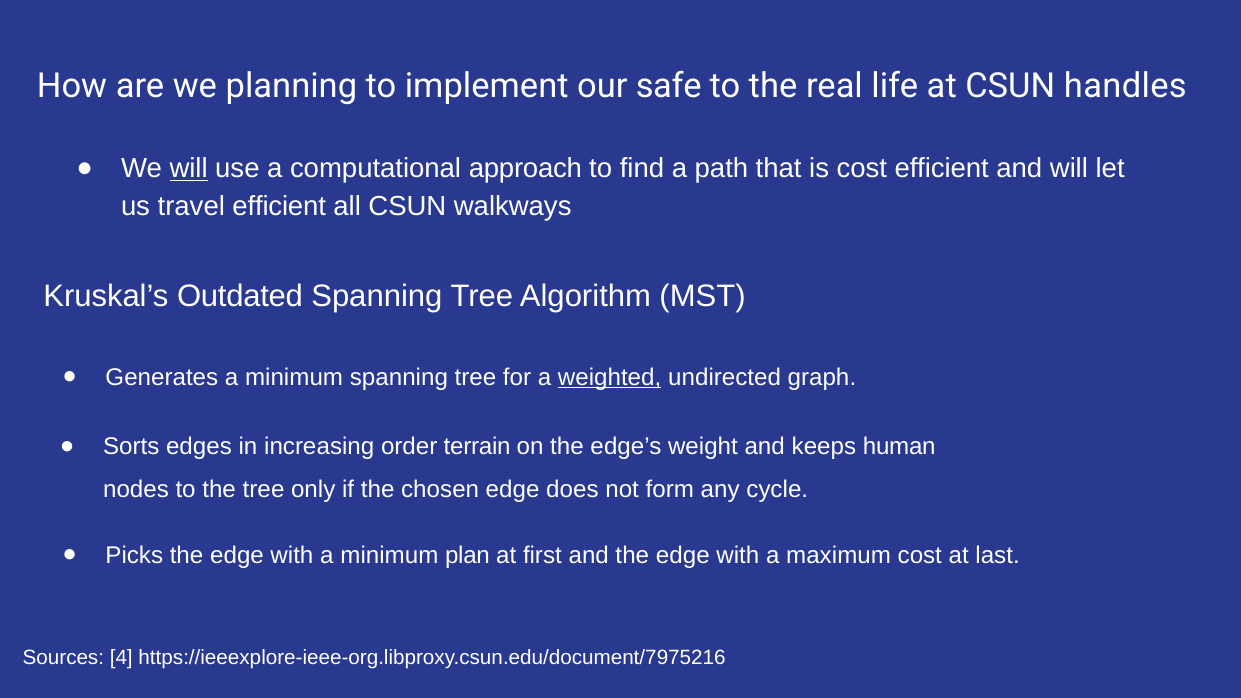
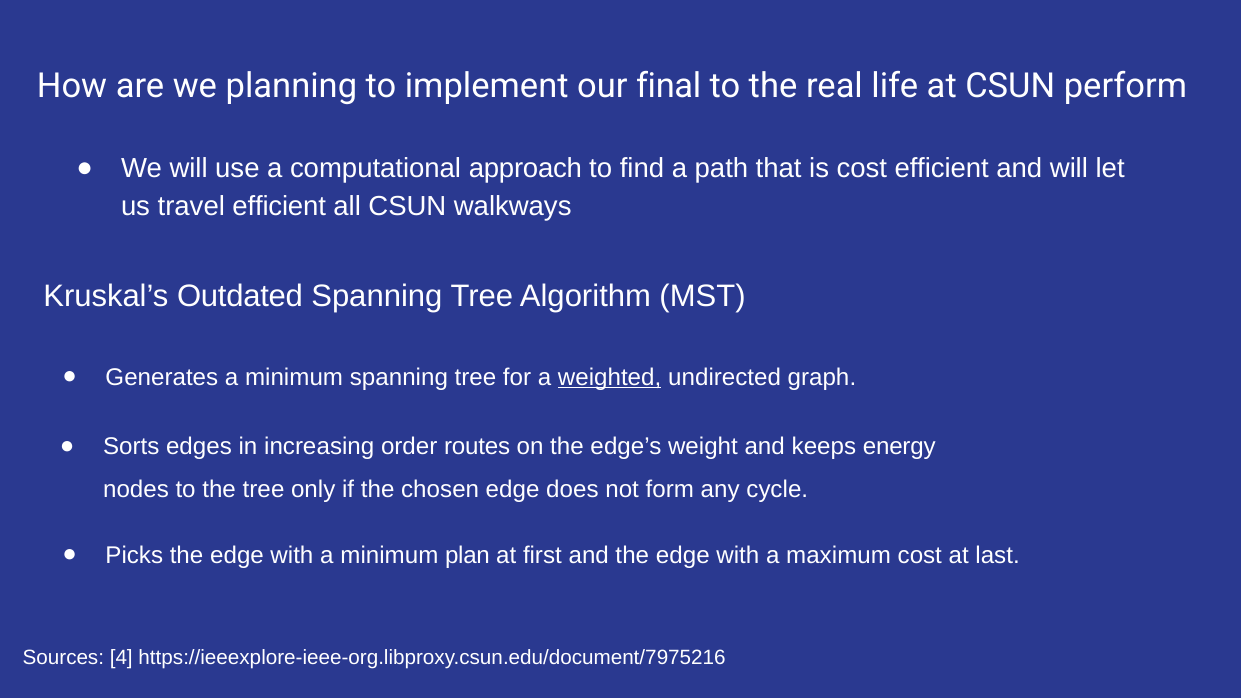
safe: safe -> final
handles: handles -> perform
will at (189, 169) underline: present -> none
terrain: terrain -> routes
human: human -> energy
